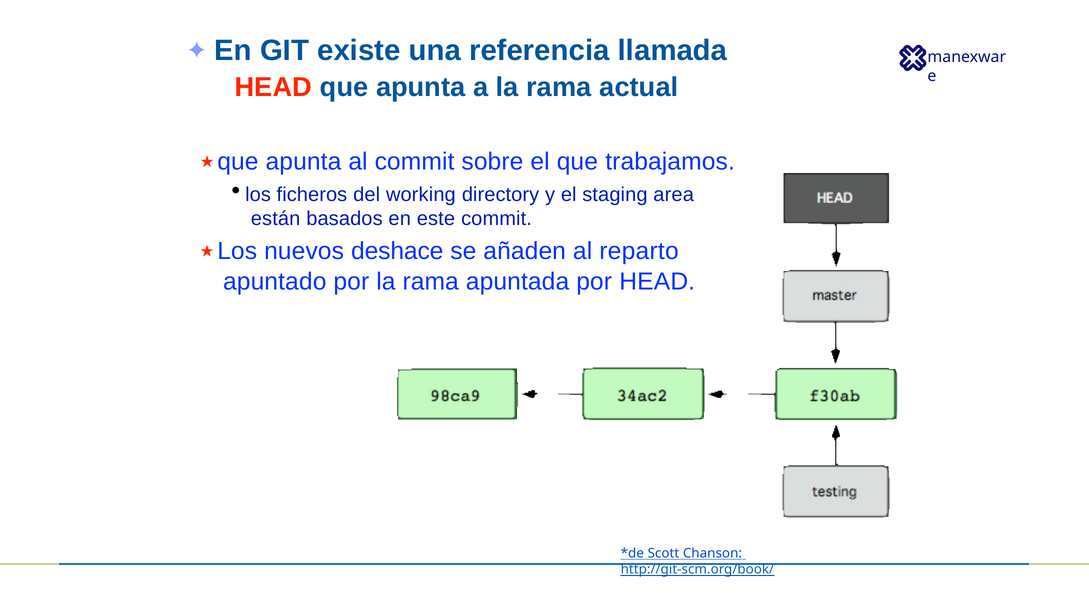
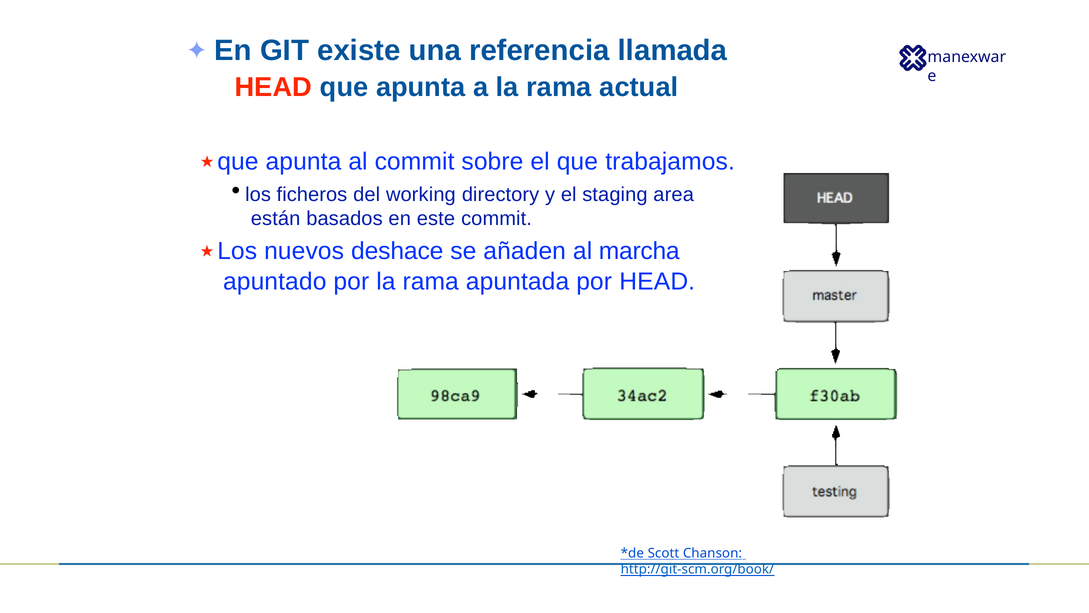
reparto: reparto -> marcha
